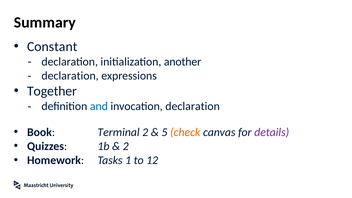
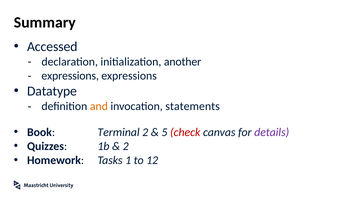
Constant: Constant -> Accessed
declaration at (70, 76): declaration -> expressions
Together: Together -> Datatype
and colour: blue -> orange
invocation declaration: declaration -> statements
check colour: orange -> red
